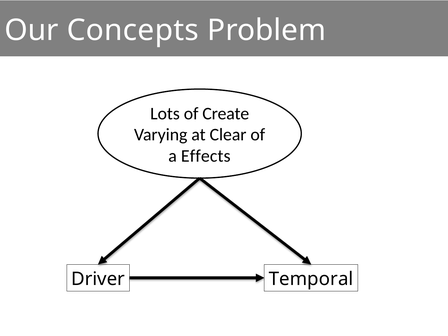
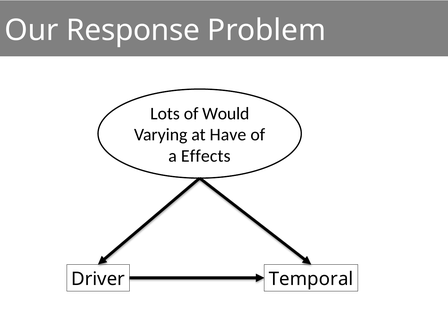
Concepts: Concepts -> Response
Create: Create -> Would
Clear: Clear -> Have
